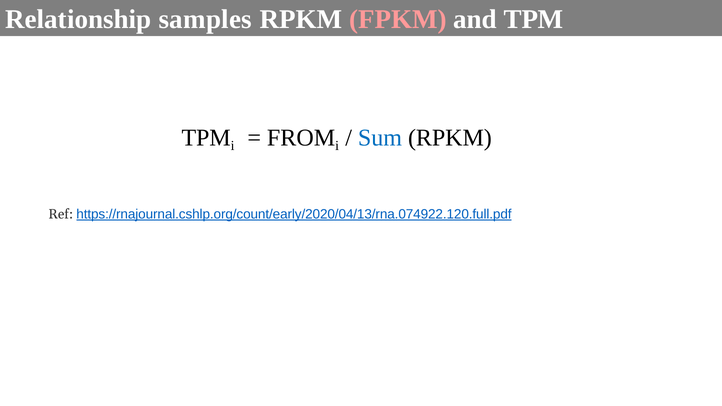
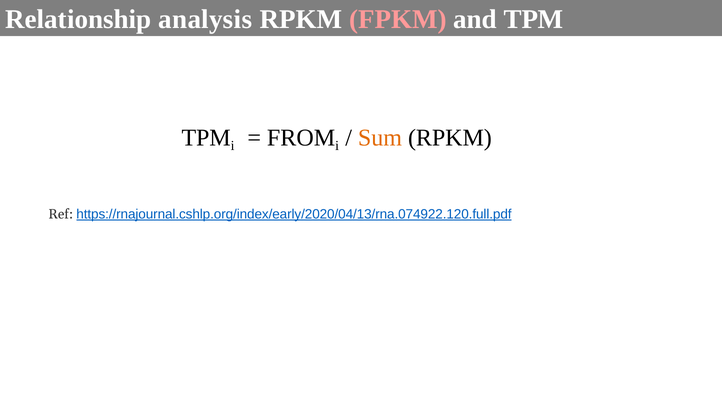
samples: samples -> analysis
Sum colour: blue -> orange
https://rnajournal.cshlp.org/count/early/2020/04/13/rna.074922.120.full.pdf: https://rnajournal.cshlp.org/count/early/2020/04/13/rna.074922.120.full.pdf -> https://rnajournal.cshlp.org/index/early/2020/04/13/rna.074922.120.full.pdf
